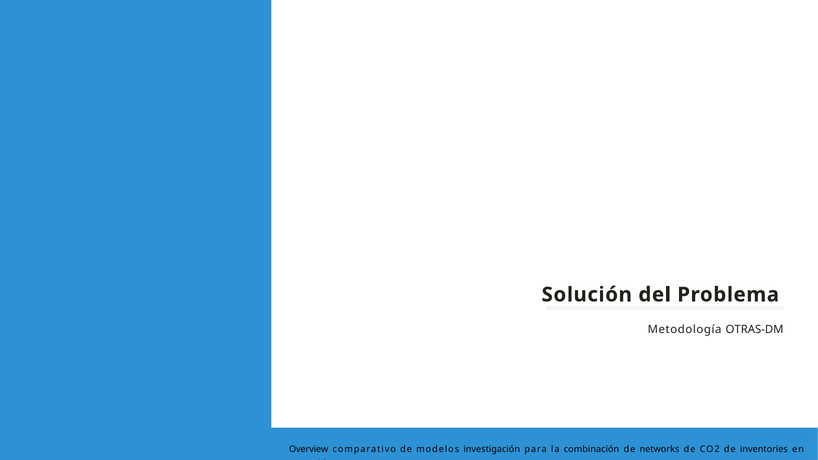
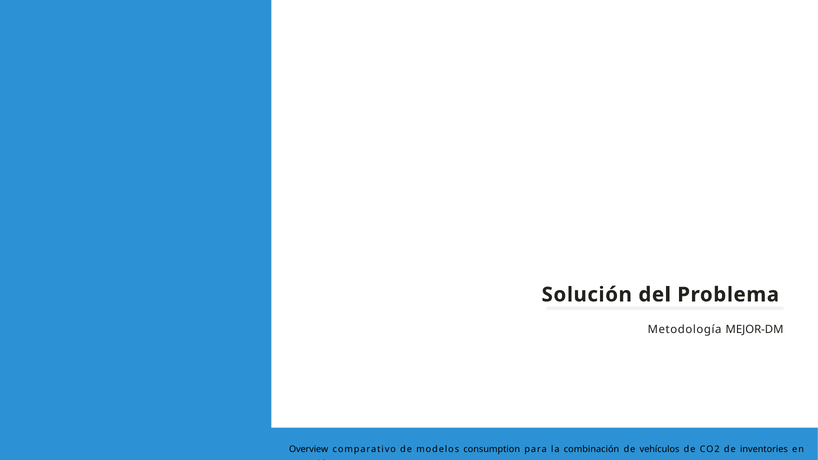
OTRAS-DM: OTRAS-DM -> MEJOR-DM
investigación: investigación -> consumption
networks: networks -> vehículos
